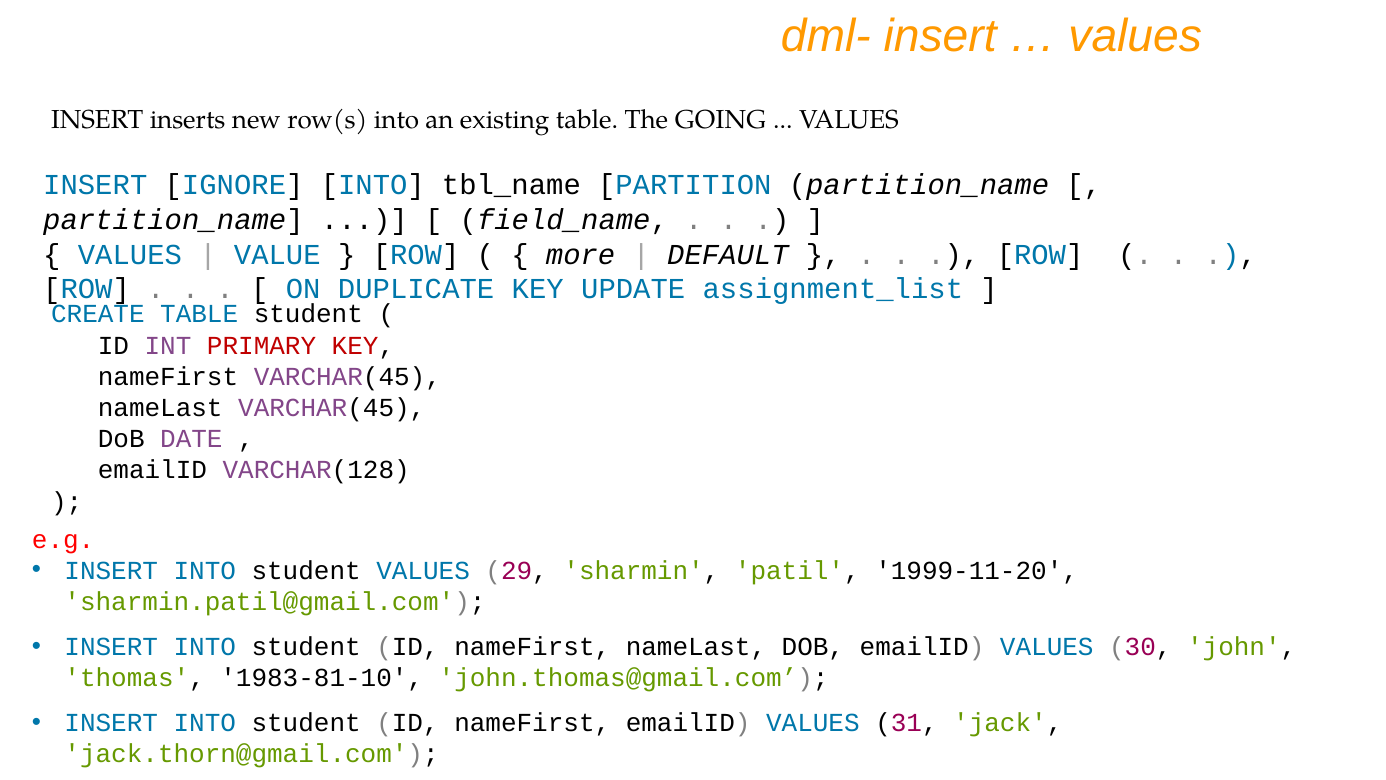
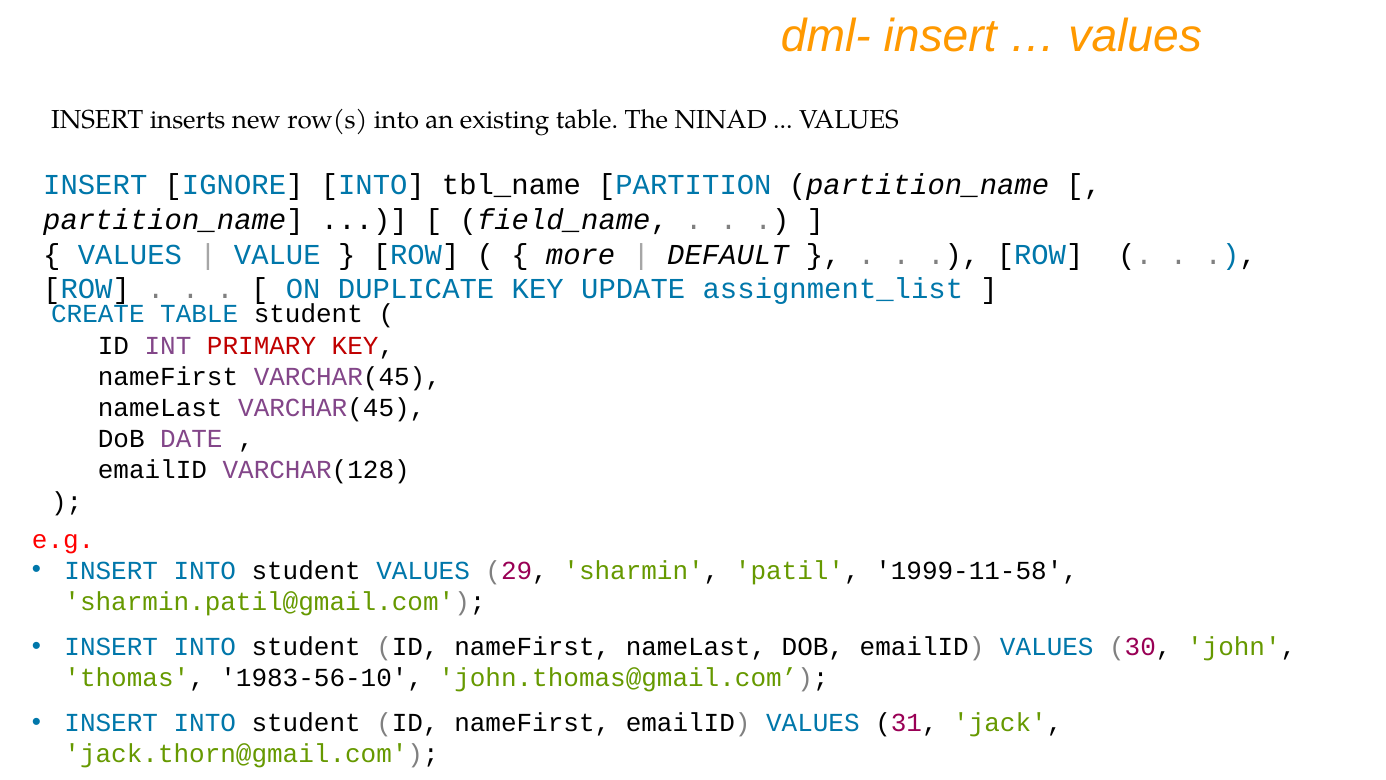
GOING: GOING -> NINAD
1999-11-20: 1999-11-20 -> 1999-11-58
1983-81-10: 1983-81-10 -> 1983-56-10
